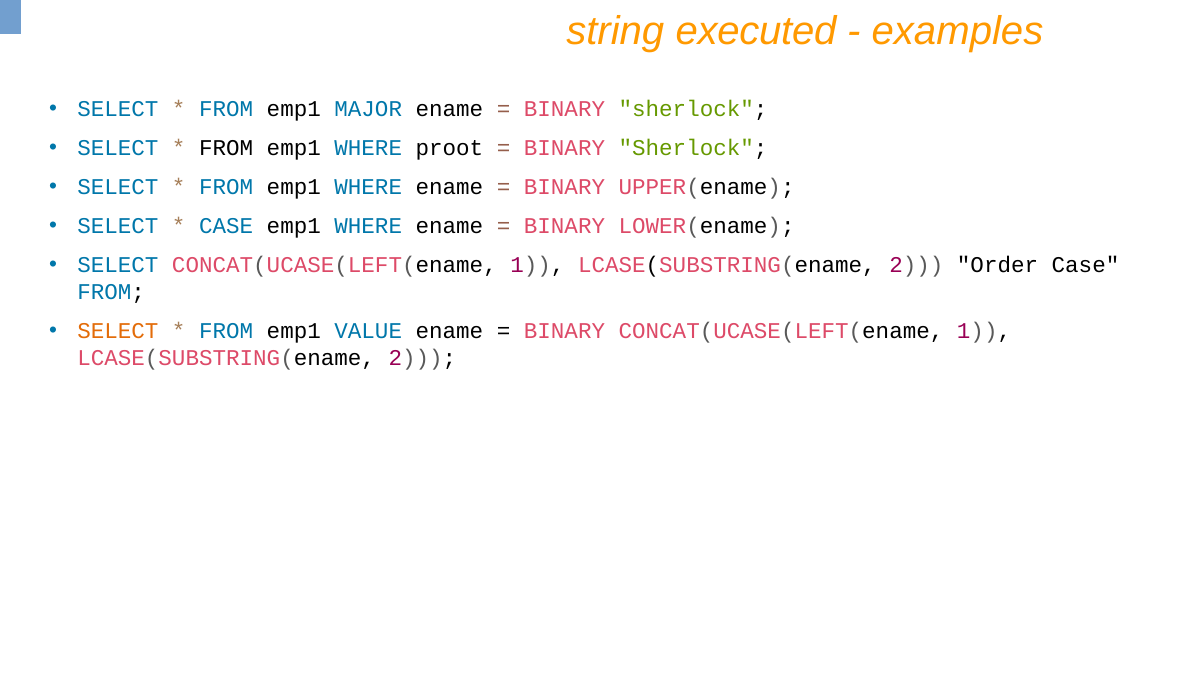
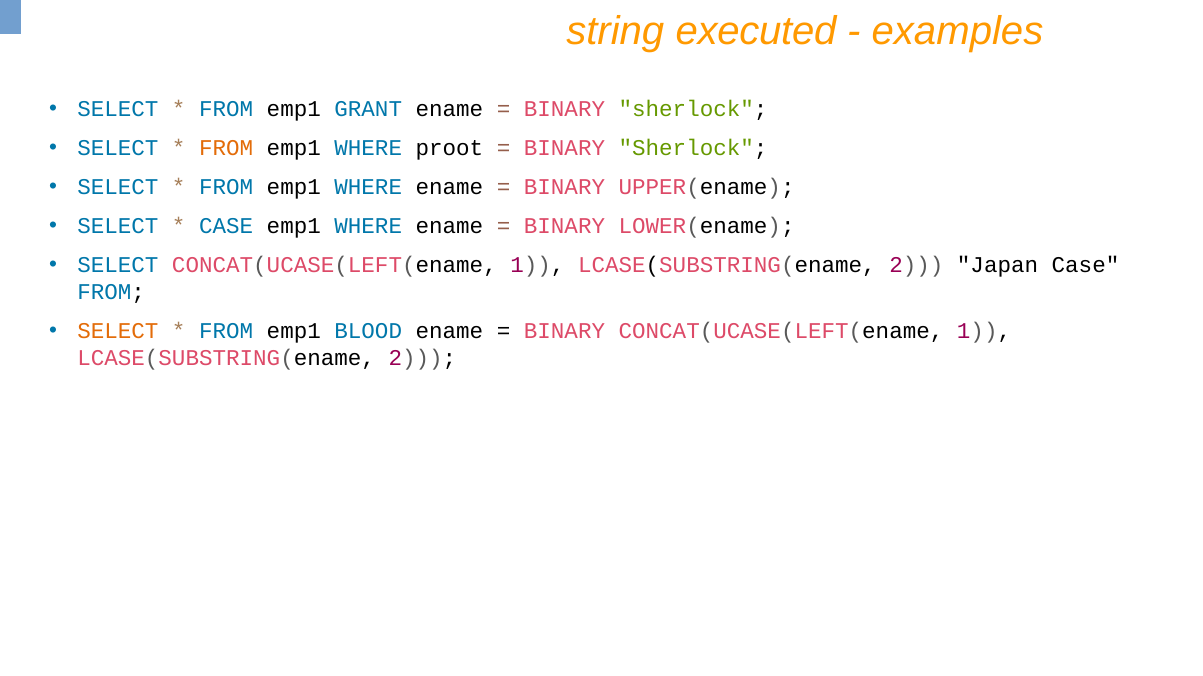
MAJOR: MAJOR -> GRANT
FROM at (226, 148) colour: black -> orange
Order: Order -> Japan
VALUE: VALUE -> BLOOD
